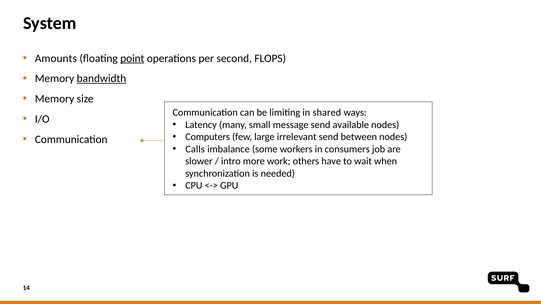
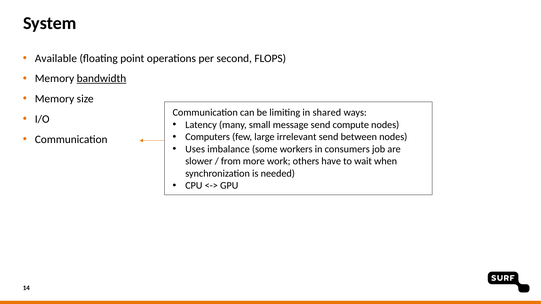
Amounts: Amounts -> Available
point underline: present -> none
available: available -> compute
Calls: Calls -> Uses
intro: intro -> from
